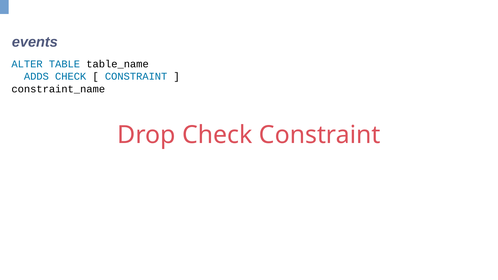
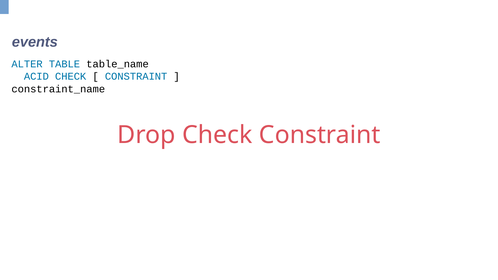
ADDS: ADDS -> ACID
